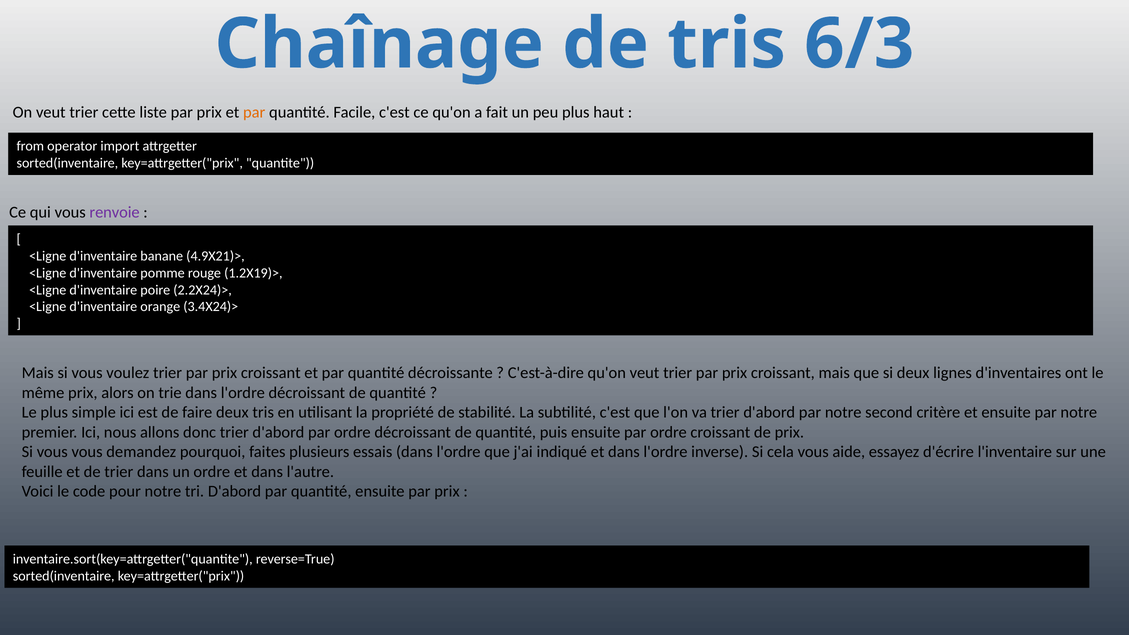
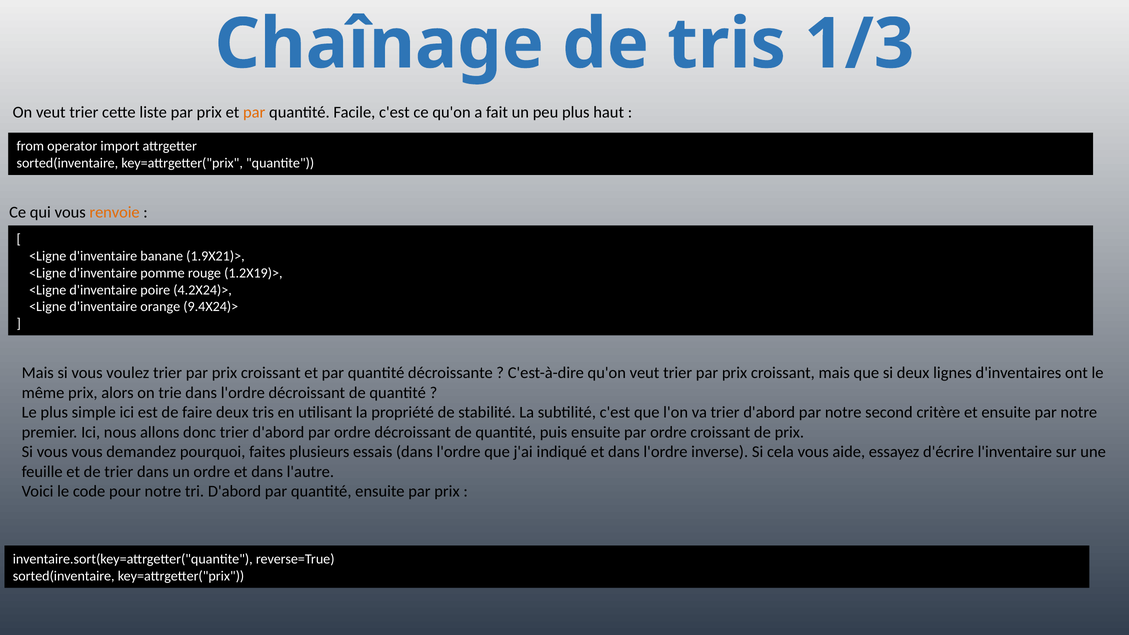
6/3: 6/3 -> 1/3
renvoie colour: purple -> orange
4.9X21)>: 4.9X21)> -> 1.9X21)>
2.2X24)>: 2.2X24)> -> 4.2X24)>
3.4X24)>: 3.4X24)> -> 9.4X24)>
